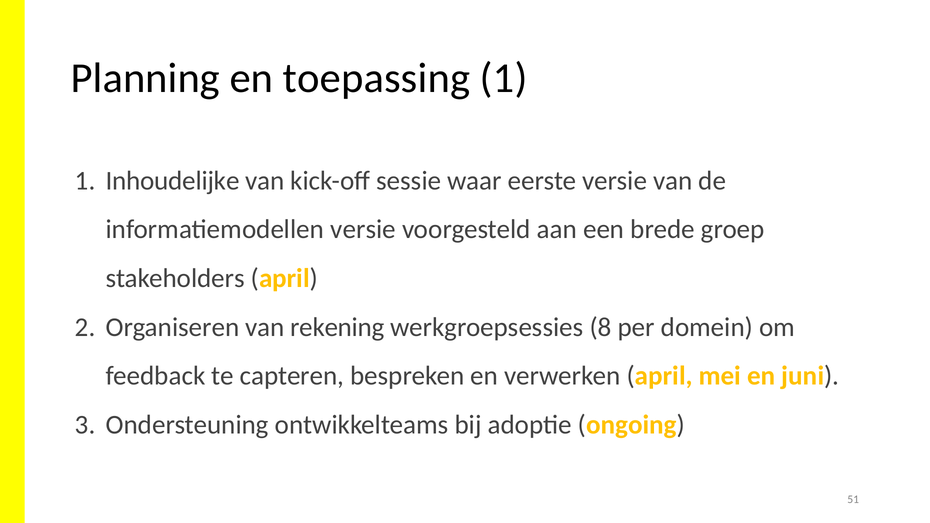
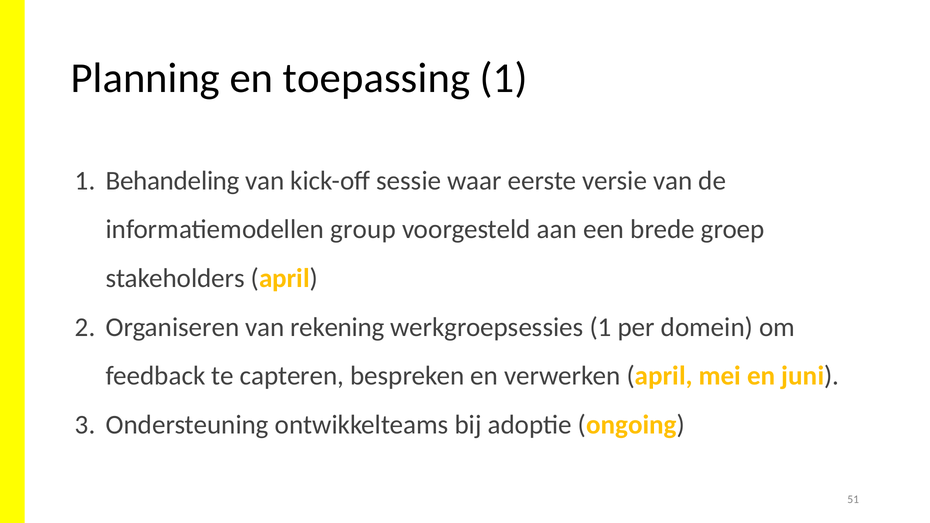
Inhoudelijke: Inhoudelijke -> Behandeling
informatiemodellen versie: versie -> group
werkgroepsessies 8: 8 -> 1
